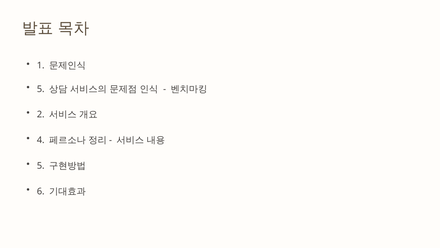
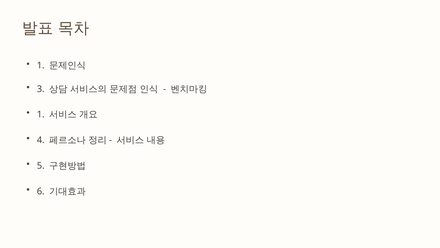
5 at (41, 89): 5 -> 3
2 at (41, 114): 2 -> 1
